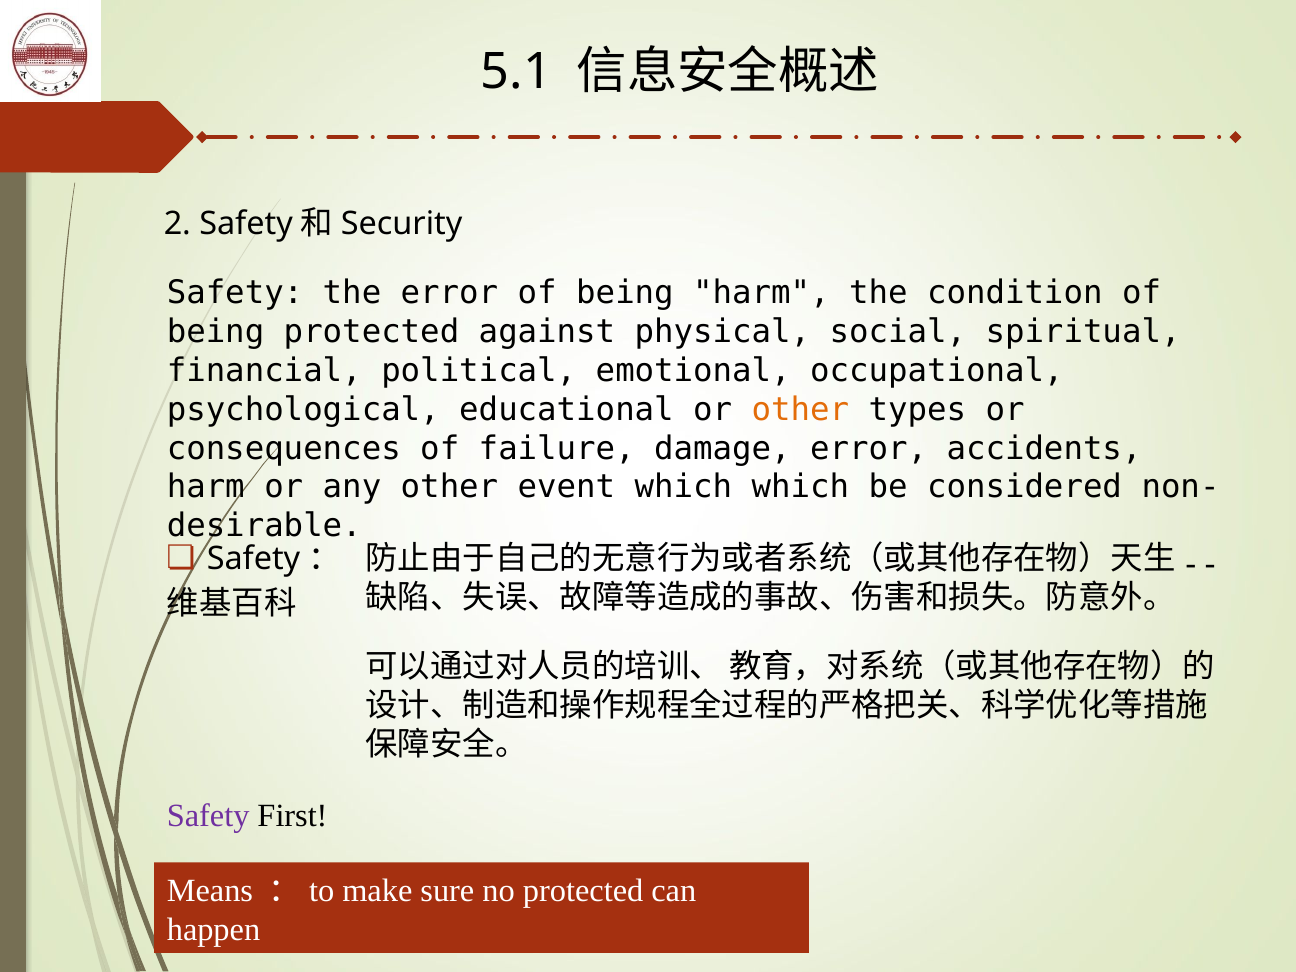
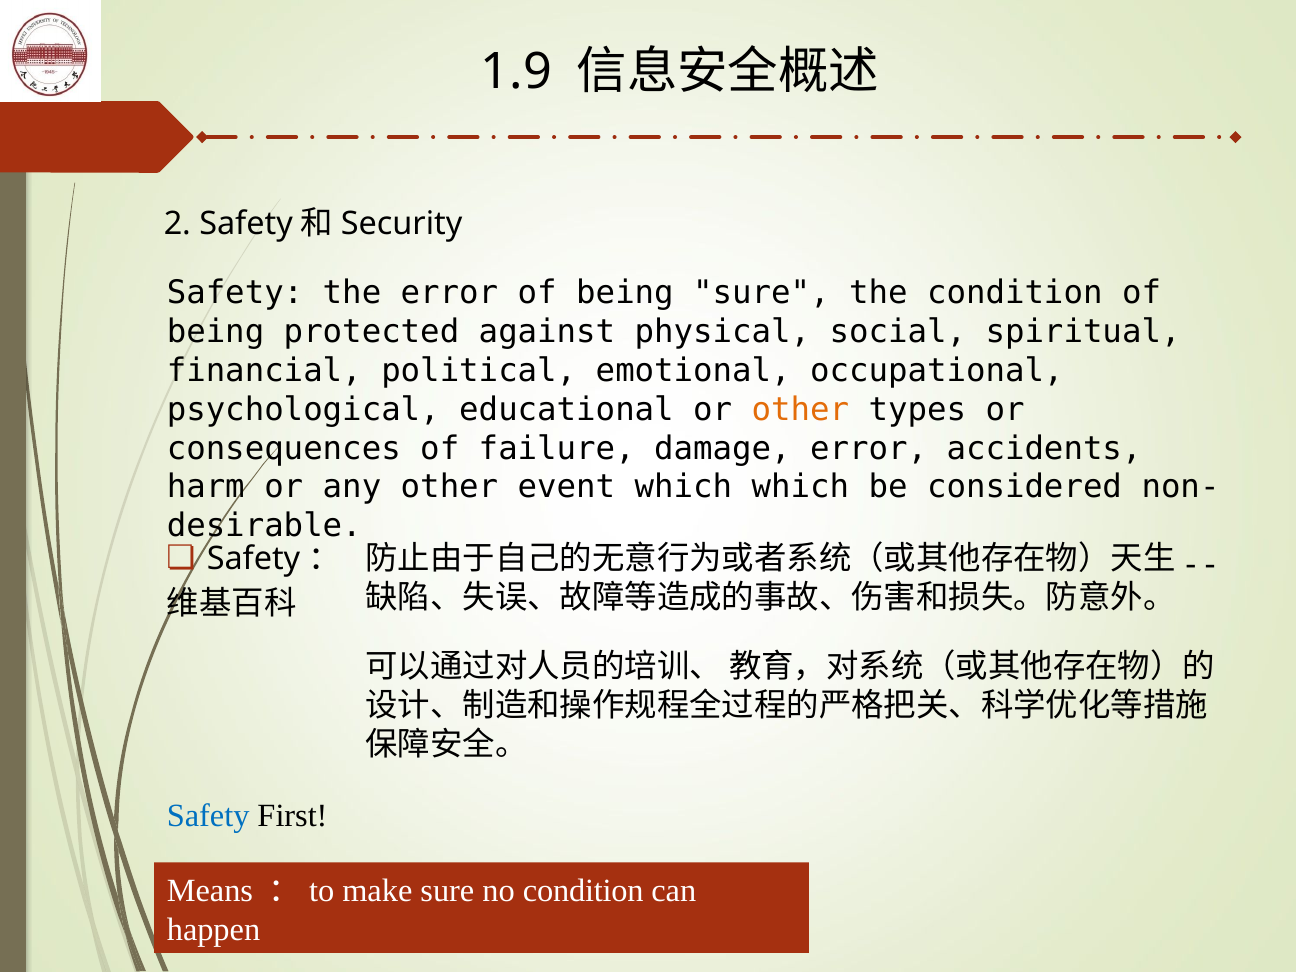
5.1: 5.1 -> 1.9
being harm: harm -> sure
Safety at (208, 816) colour: purple -> blue
no protected: protected -> condition
